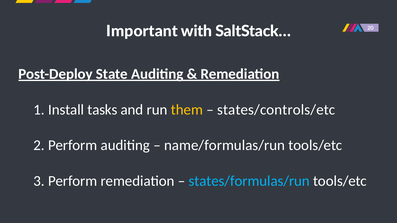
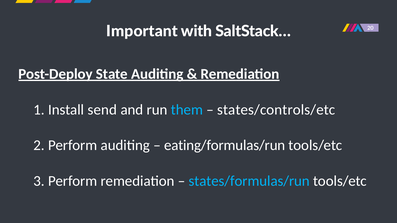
tasks: tasks -> send
them colour: yellow -> light blue
name/formulas/run: name/formulas/run -> eating/formulas/run
